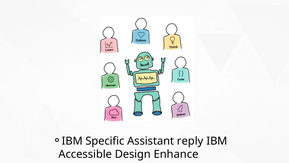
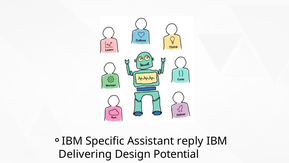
Accessible: Accessible -> Delivering
Enhance: Enhance -> Potential
